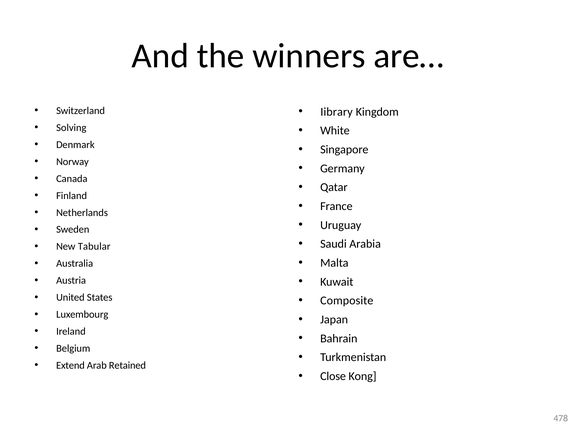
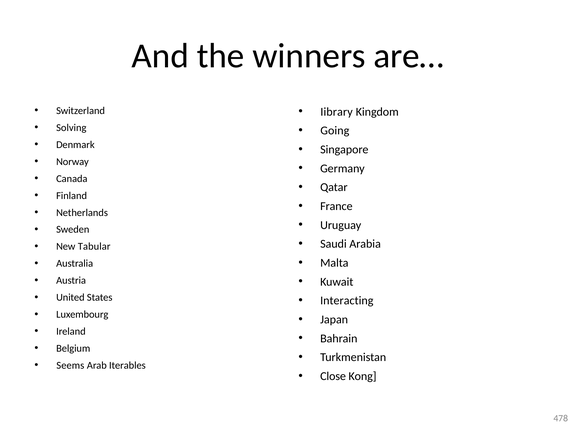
White: White -> Going
Composite: Composite -> Interacting
Extend: Extend -> Seems
Retained: Retained -> Iterables
